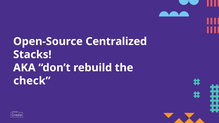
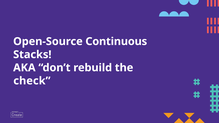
Centralized: Centralized -> Continuous
